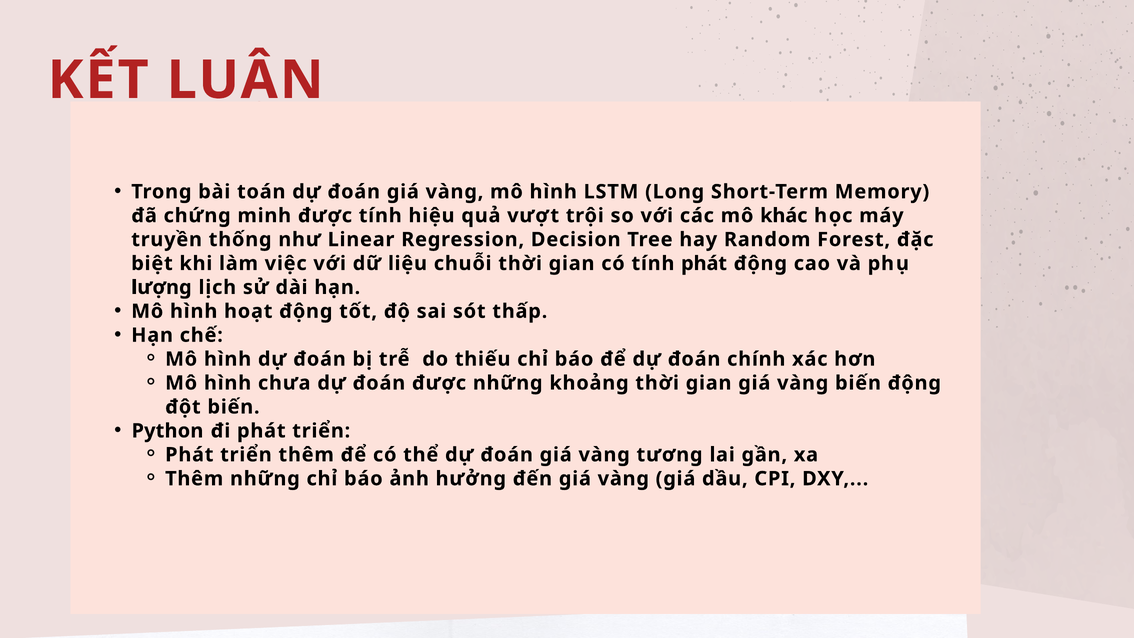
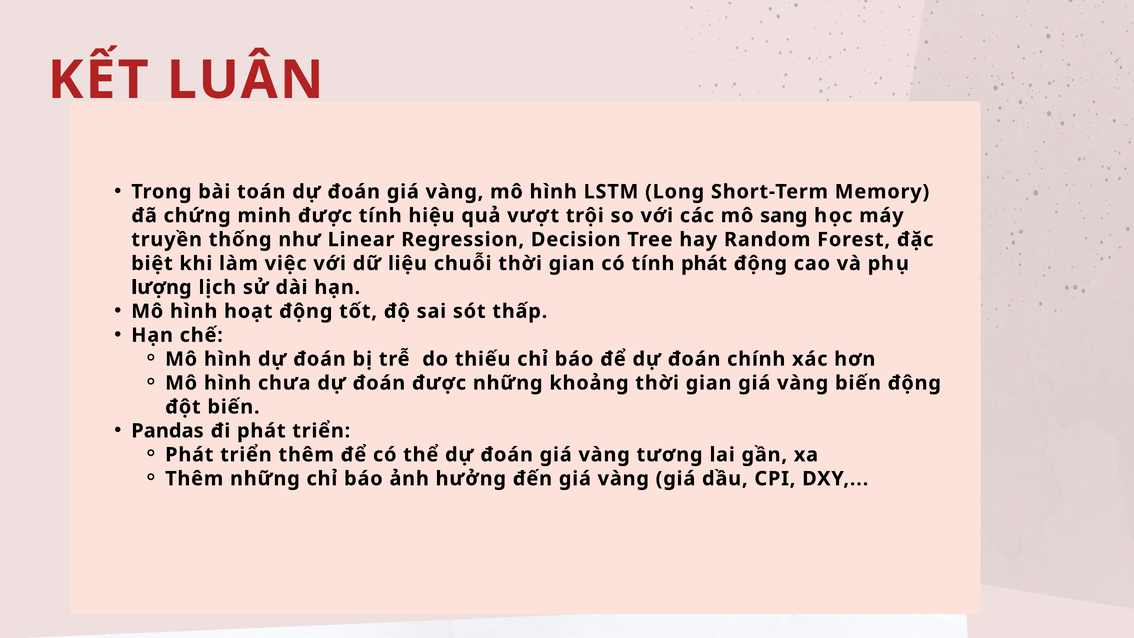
khác: khác -> sang
Python: Python -> Pandas
